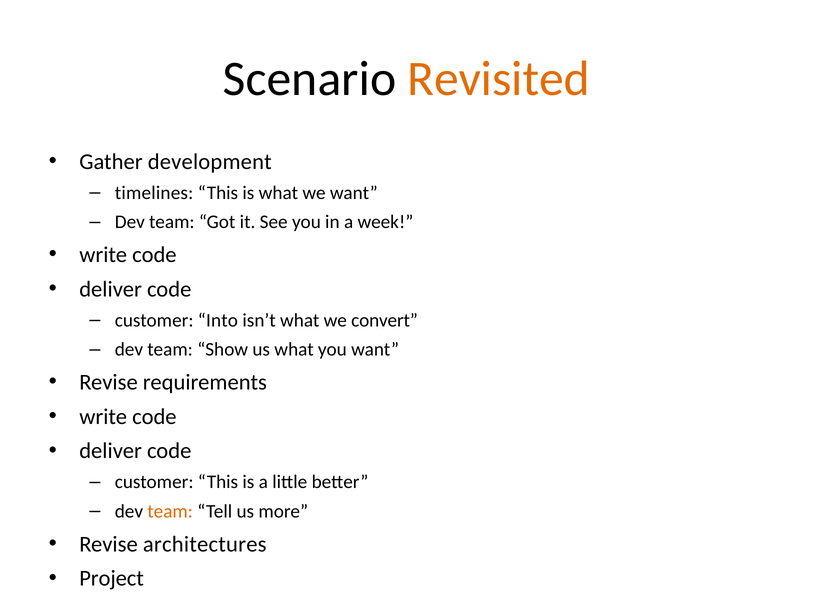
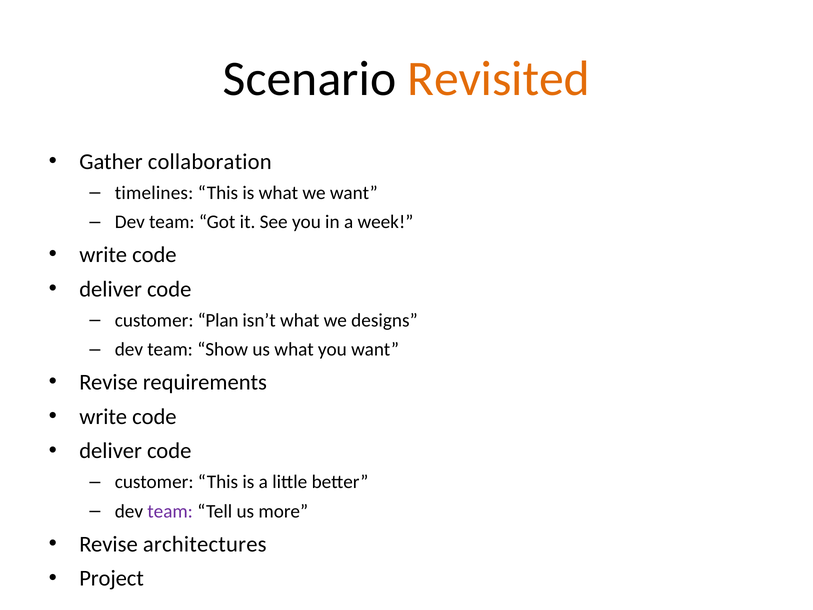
development: development -> collaboration
Into: Into -> Plan
convert: convert -> designs
team at (170, 511) colour: orange -> purple
